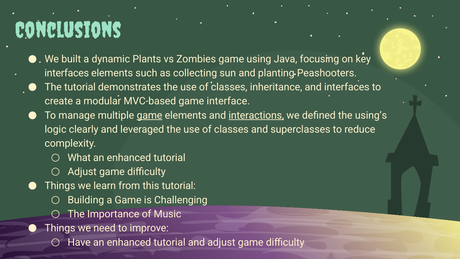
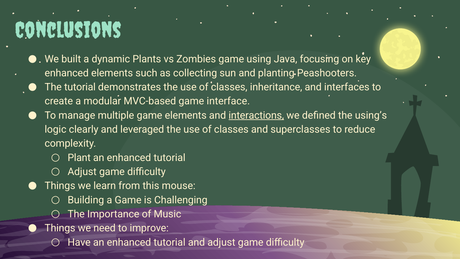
interfaces at (67, 73): interfaces -> enhanced
game at (150, 115) underline: present -> none
What: What -> Plant
this tutorial: tutorial -> mouse
